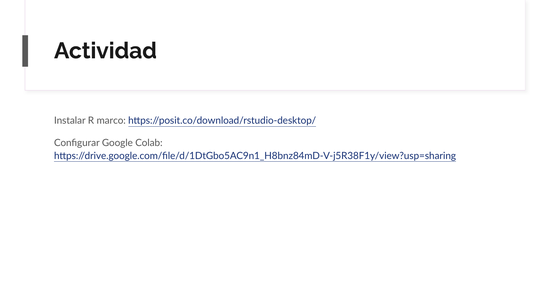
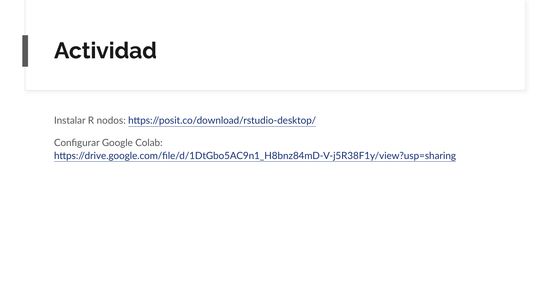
marco: marco -> nodos
